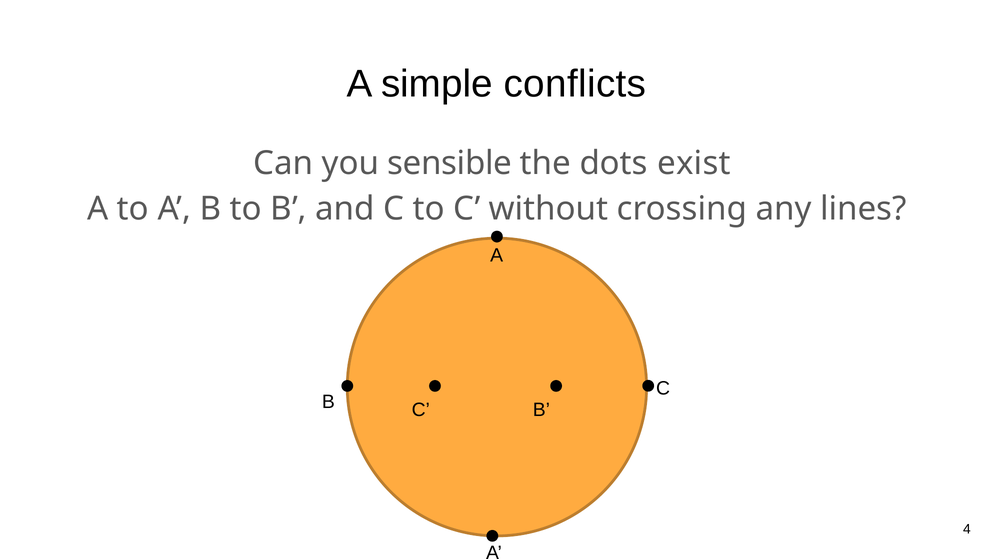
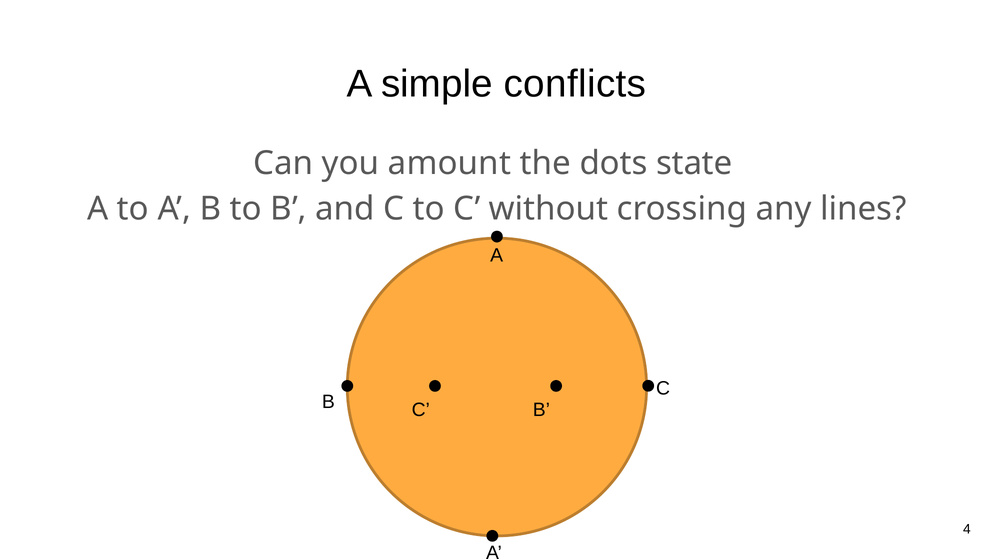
sensible: sensible -> amount
exist: exist -> state
